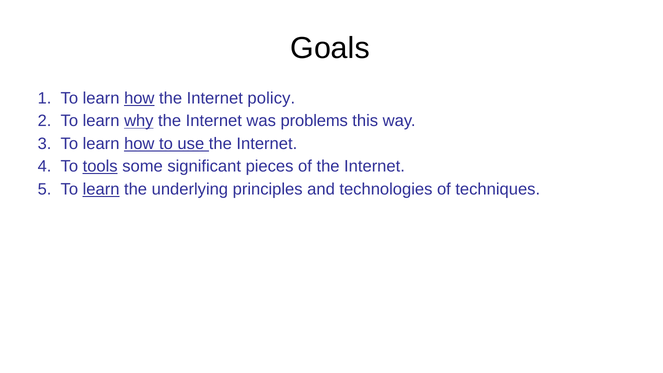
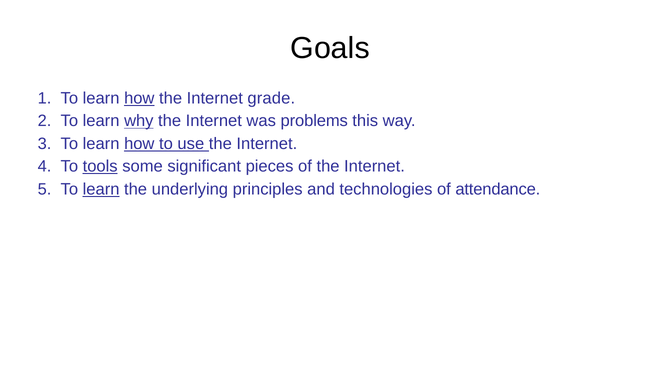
policy: policy -> grade
techniques: techniques -> attendance
